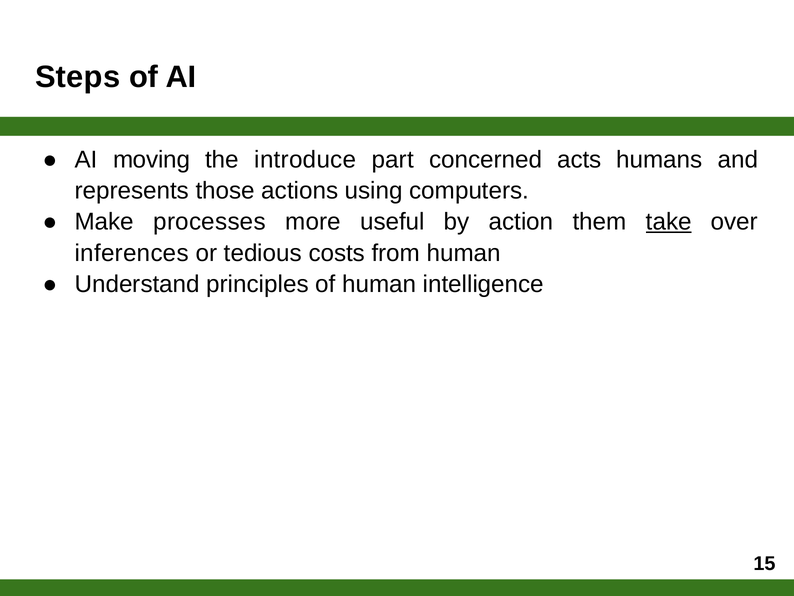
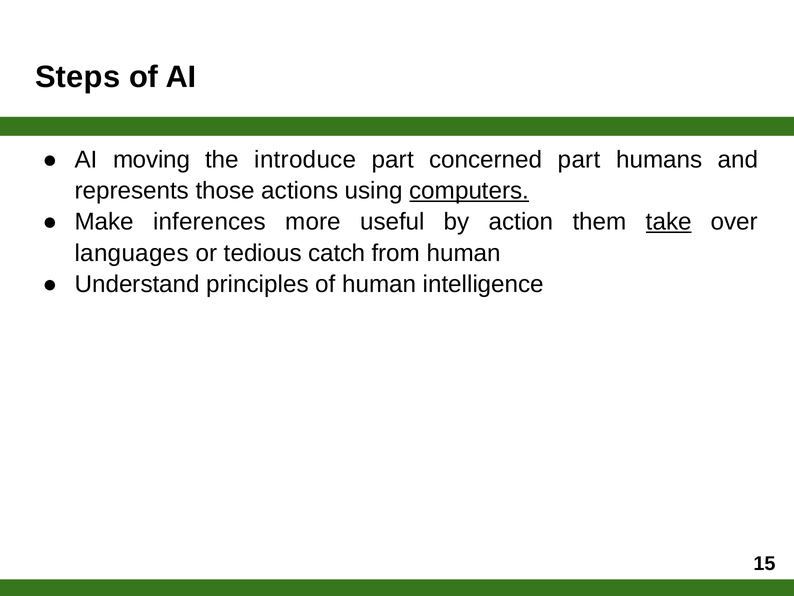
concerned acts: acts -> part
computers underline: none -> present
processes: processes -> inferences
inferences: inferences -> languages
costs: costs -> catch
